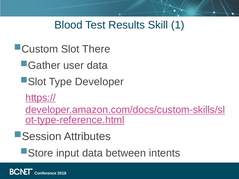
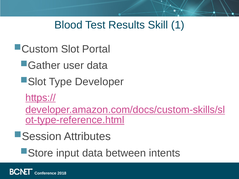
There: There -> Portal
